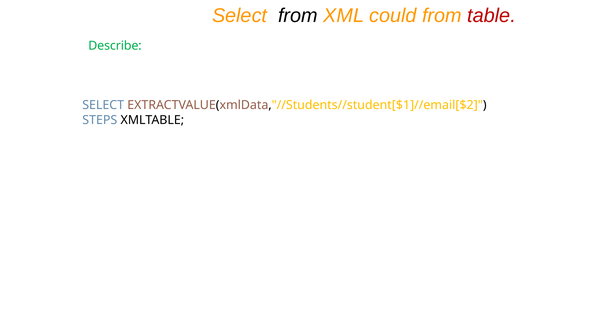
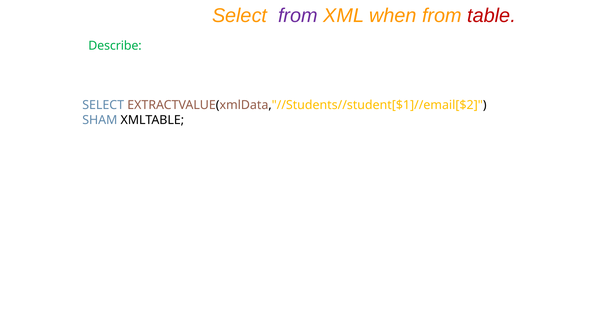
from at (298, 15) colour: black -> purple
could: could -> when
STEPS: STEPS -> SHAM
